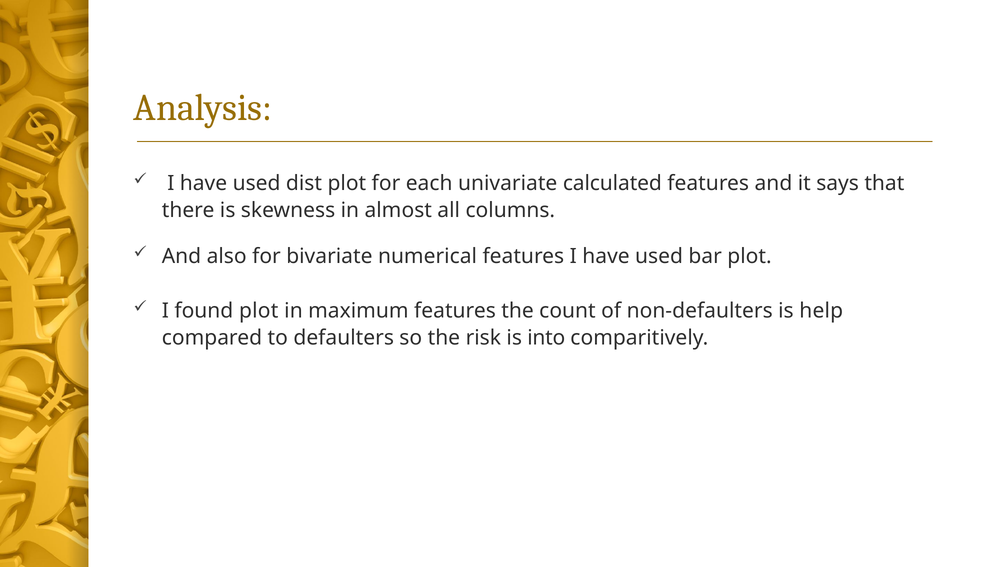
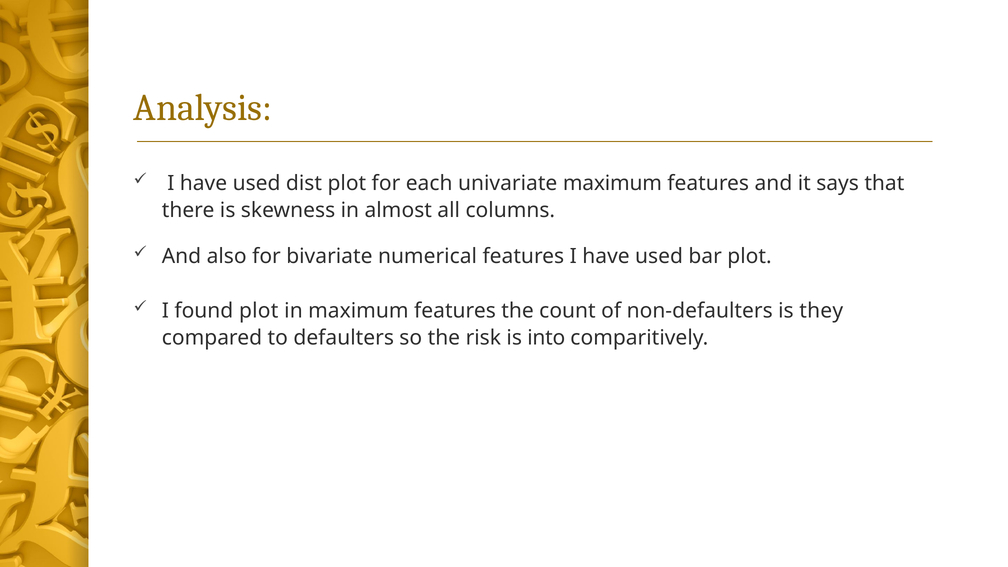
univariate calculated: calculated -> maximum
help: help -> they
